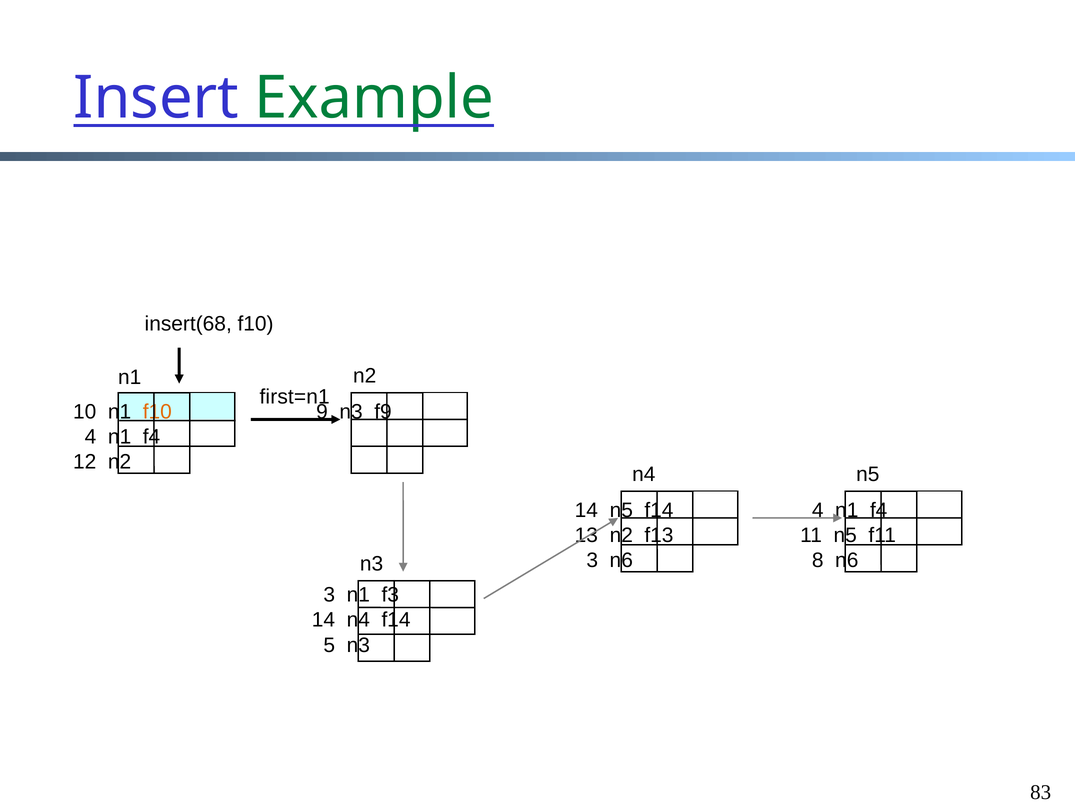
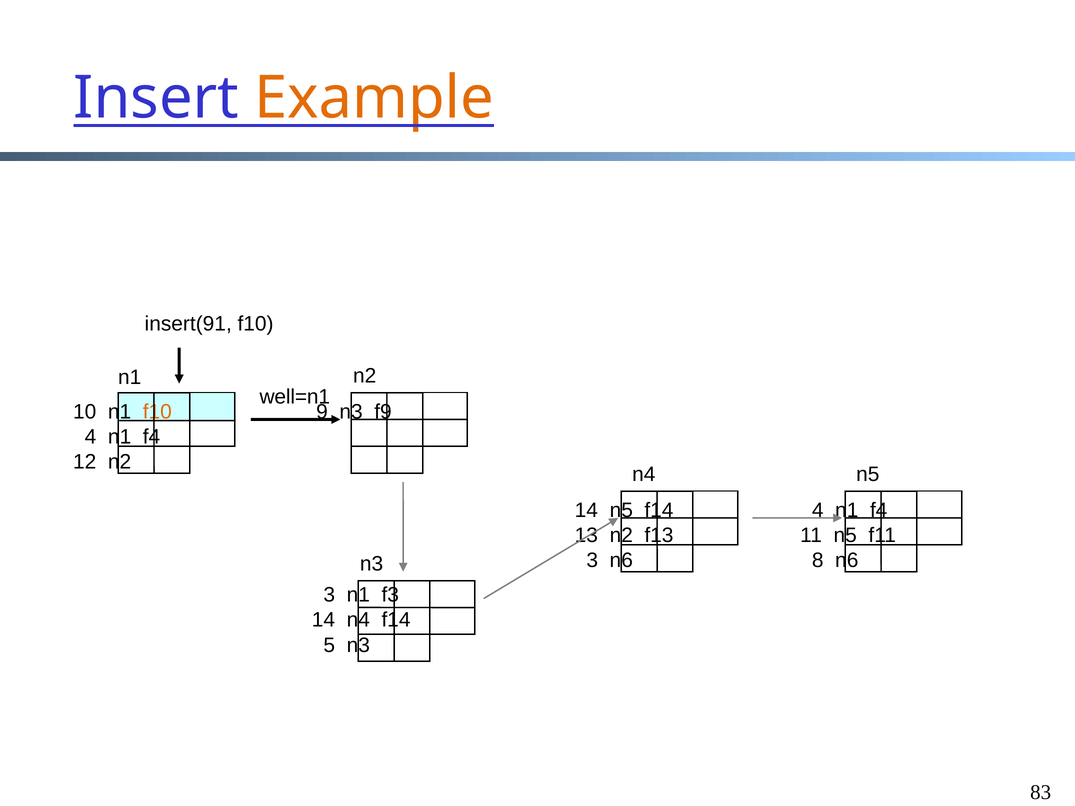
Example colour: green -> orange
insert(68: insert(68 -> insert(91
first=n1: first=n1 -> well=n1
